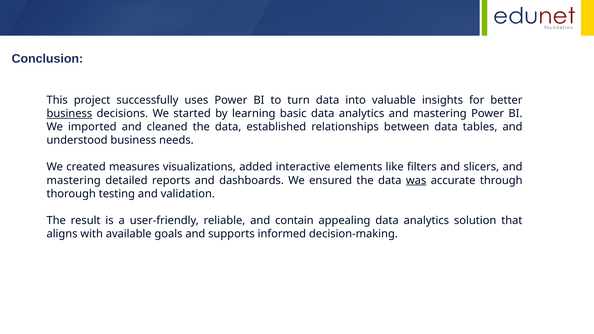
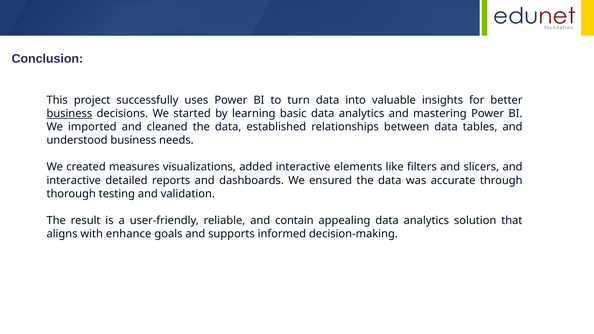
mastering at (74, 180): mastering -> interactive
was underline: present -> none
available: available -> enhance
